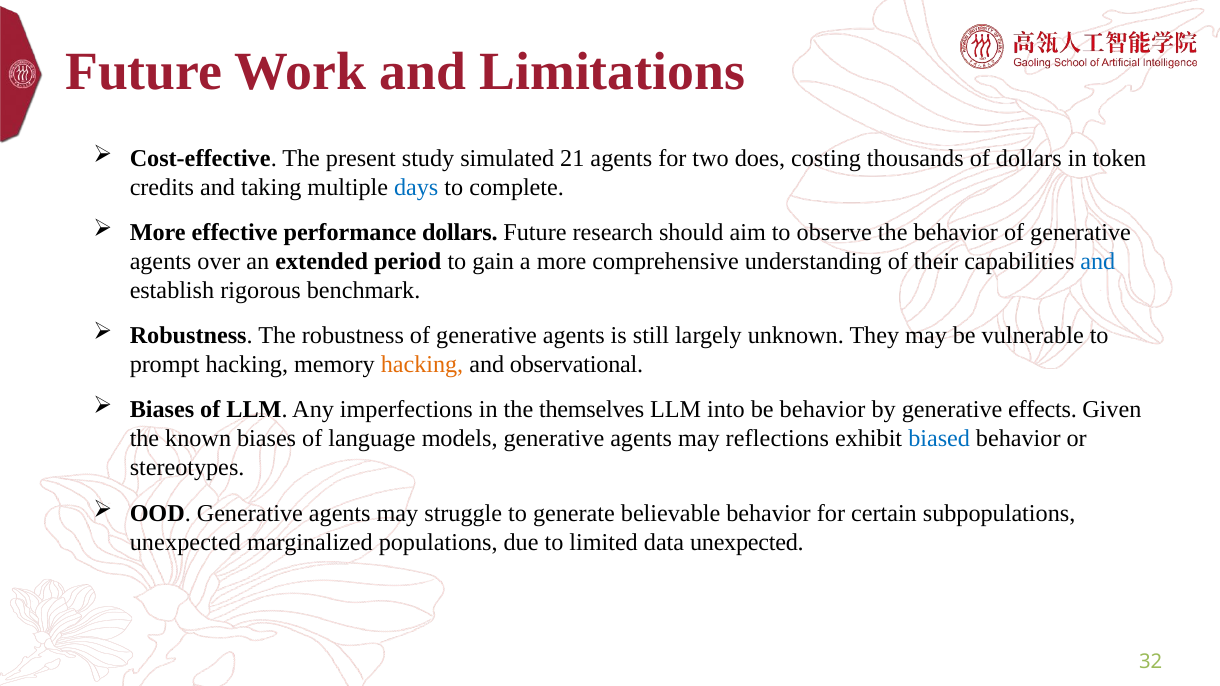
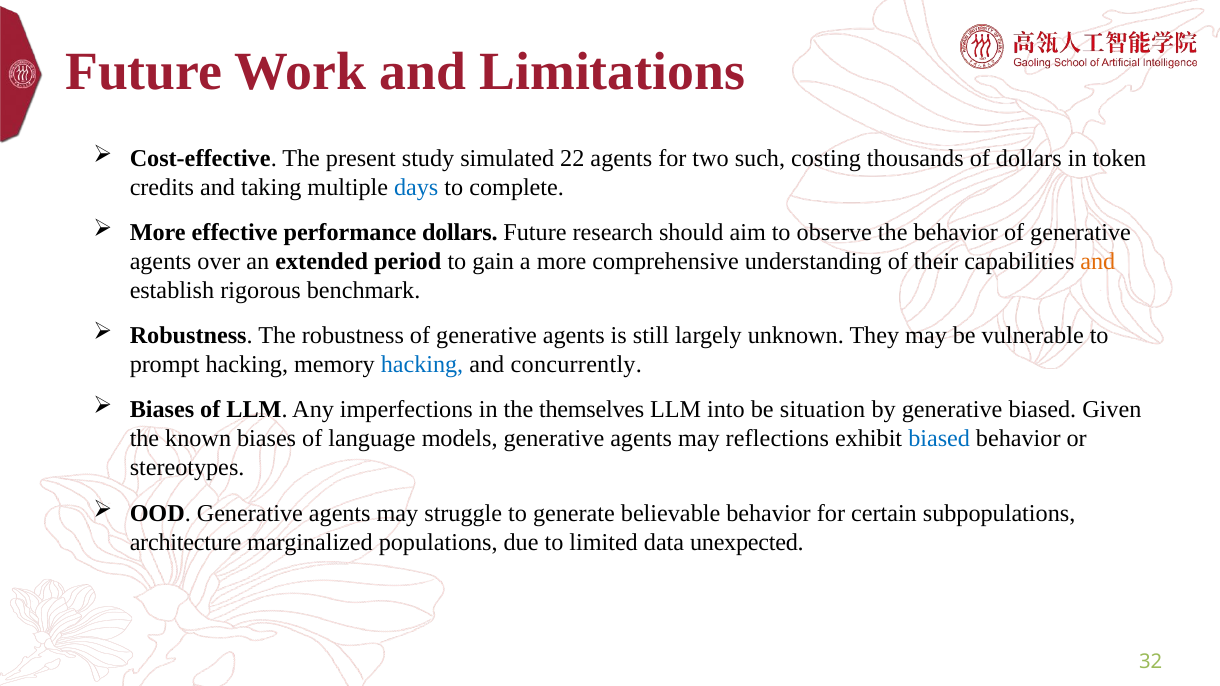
21: 21 -> 22
does: does -> such
and at (1098, 261) colour: blue -> orange
hacking at (422, 365) colour: orange -> blue
observational: observational -> concurrently
be behavior: behavior -> situation
generative effects: effects -> biased
unexpected at (185, 542): unexpected -> architecture
